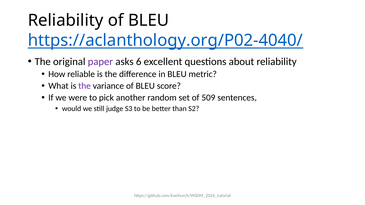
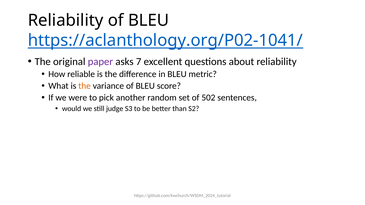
https://aclanthology.org/P02-4040/: https://aclanthology.org/P02-4040/ -> https://aclanthology.org/P02-1041/
6: 6 -> 7
the at (85, 86) colour: purple -> orange
509: 509 -> 502
